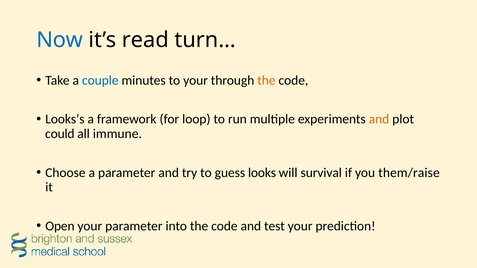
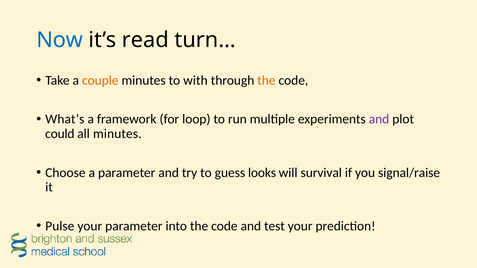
couple colour: blue -> orange
to your: your -> with
Looks’s: Looks’s -> What’s
and at (379, 119) colour: orange -> purple
all immune: immune -> minutes
them/raise: them/raise -> signal/raise
Open: Open -> Pulse
